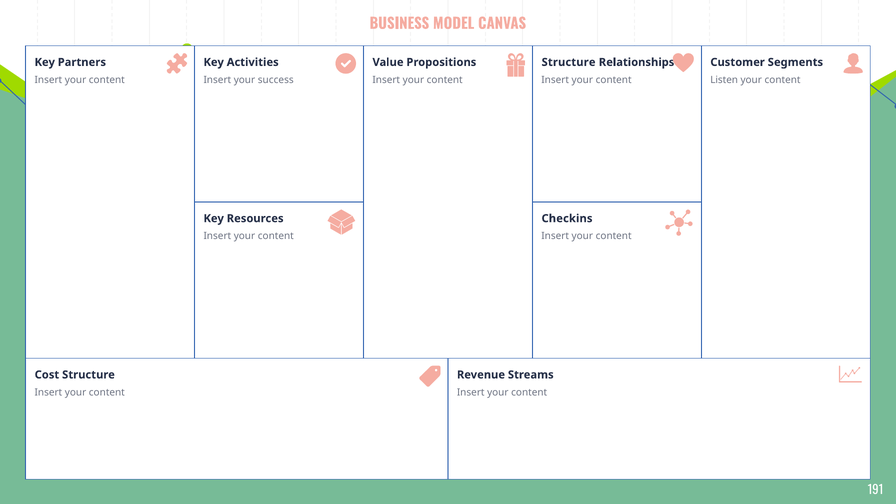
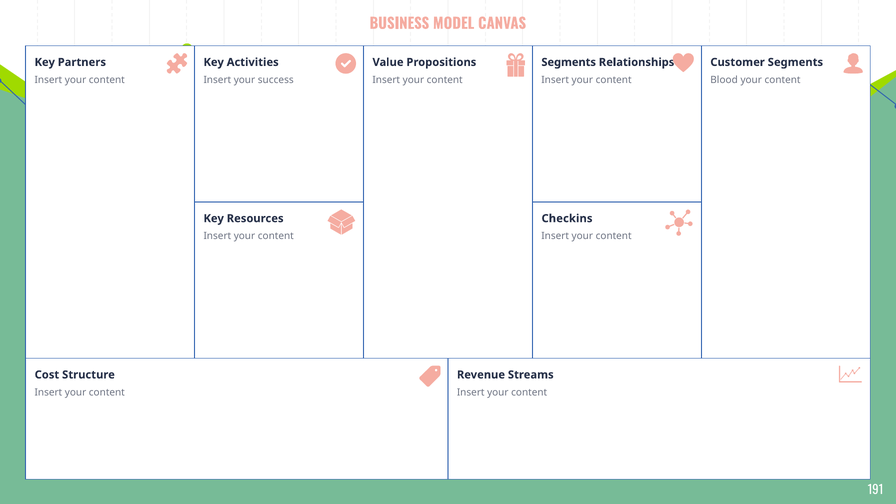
Structure at (569, 62): Structure -> Segments
Listen: Listen -> Blood
